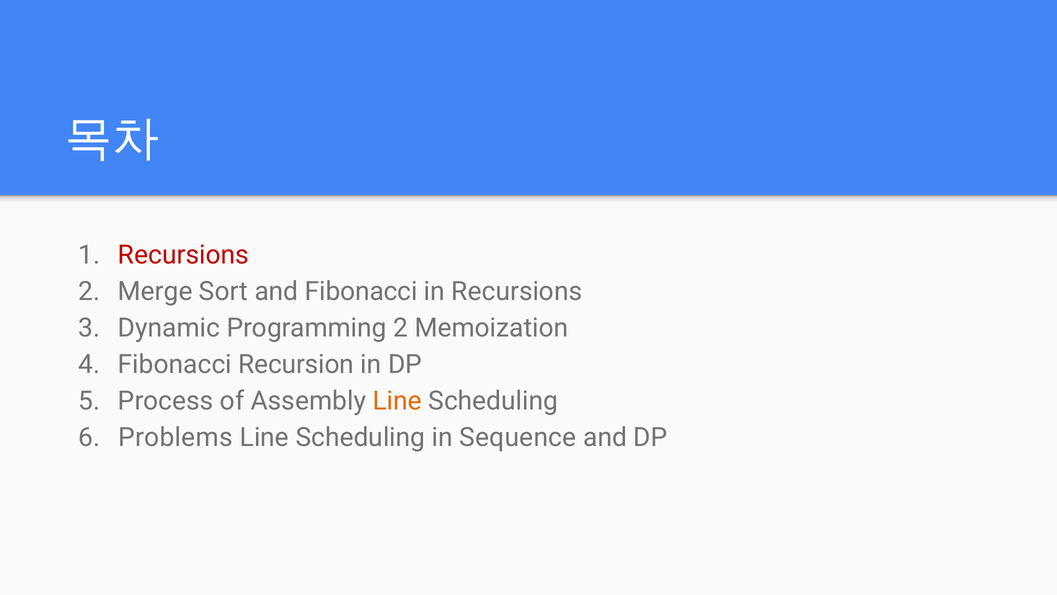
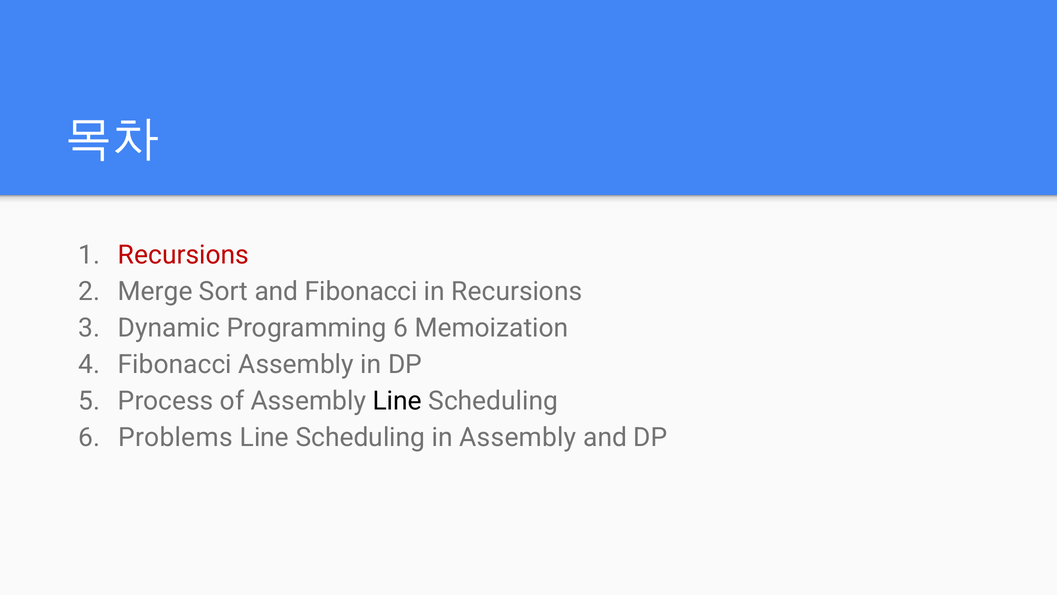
Programming 2: 2 -> 6
Fibonacci Recursion: Recursion -> Assembly
Line at (397, 401) colour: orange -> black
in Sequence: Sequence -> Assembly
